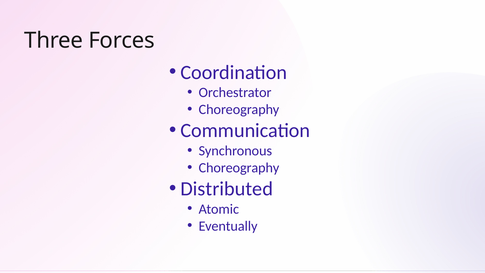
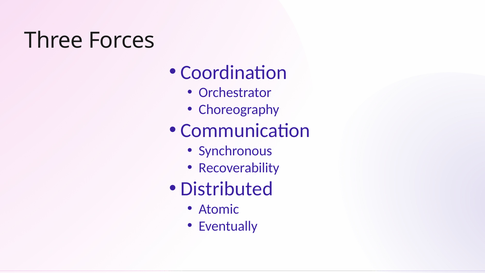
Choreography at (239, 168): Choreography -> Recoverability
